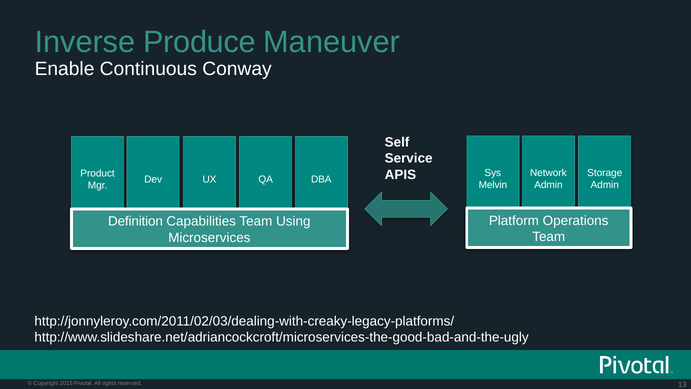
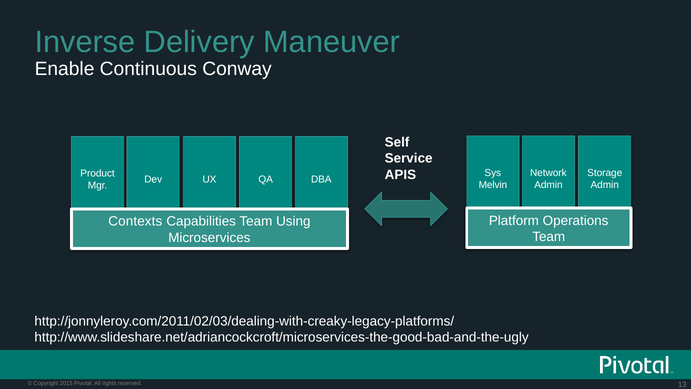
Produce: Produce -> Delivery
Definition: Definition -> Contexts
